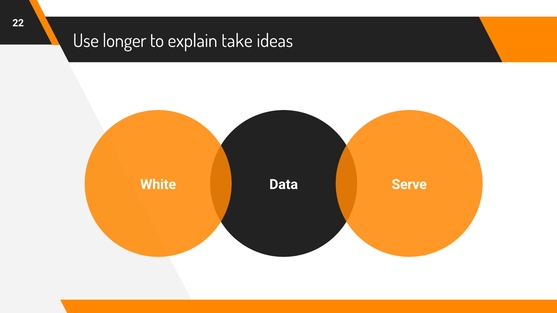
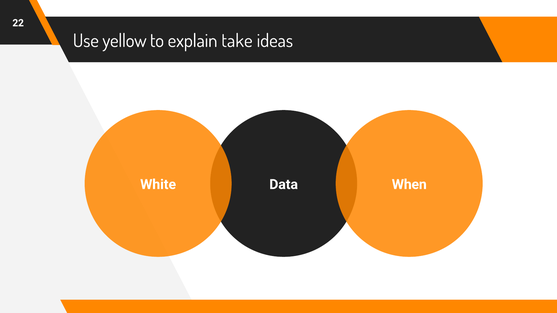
longer: longer -> yellow
Serve: Serve -> When
